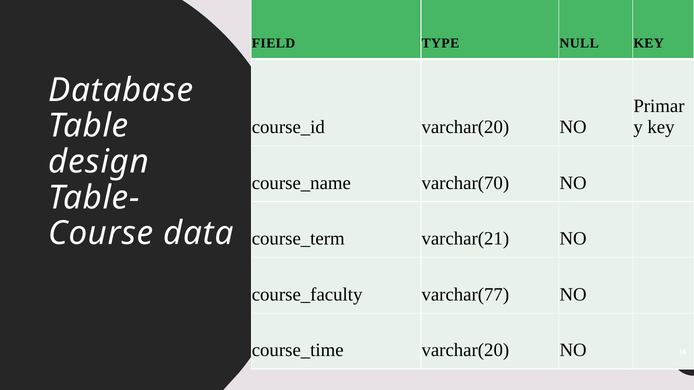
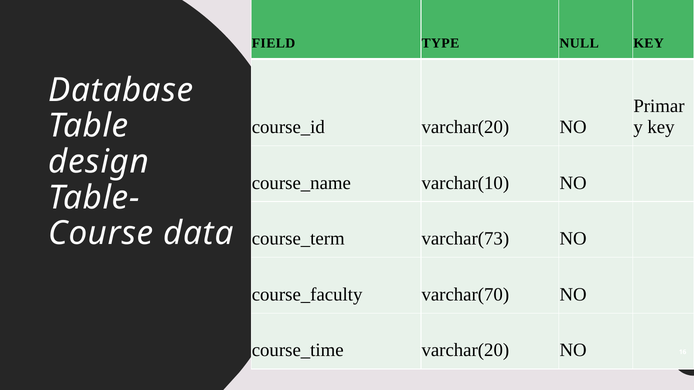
varchar(70: varchar(70 -> varchar(10
varchar(21: varchar(21 -> varchar(73
varchar(77: varchar(77 -> varchar(70
